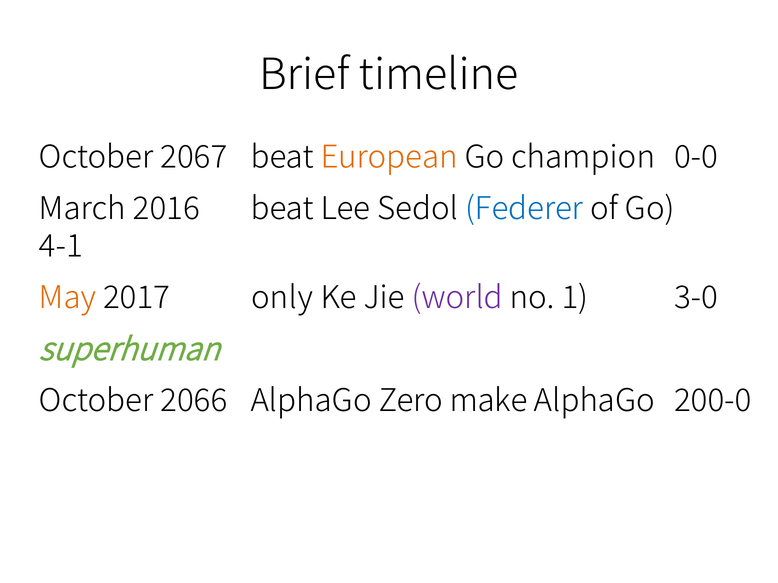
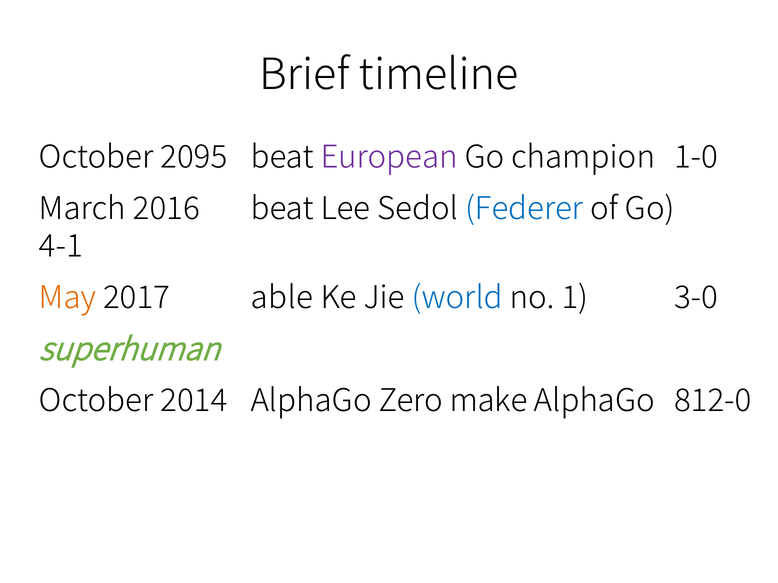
2067: 2067 -> 2095
European colour: orange -> purple
0-0: 0-0 -> 1-0
only: only -> able
world colour: purple -> blue
2066: 2066 -> 2014
200-0: 200-0 -> 812-0
